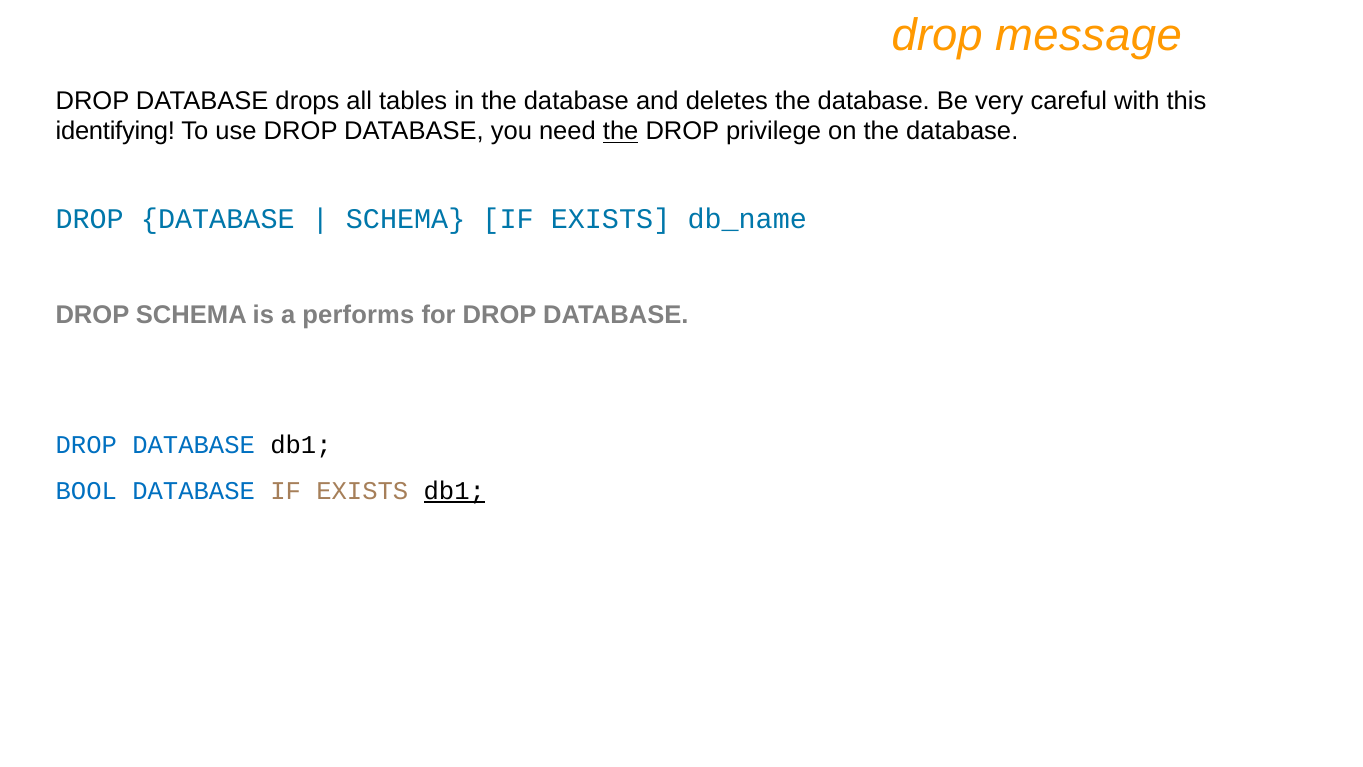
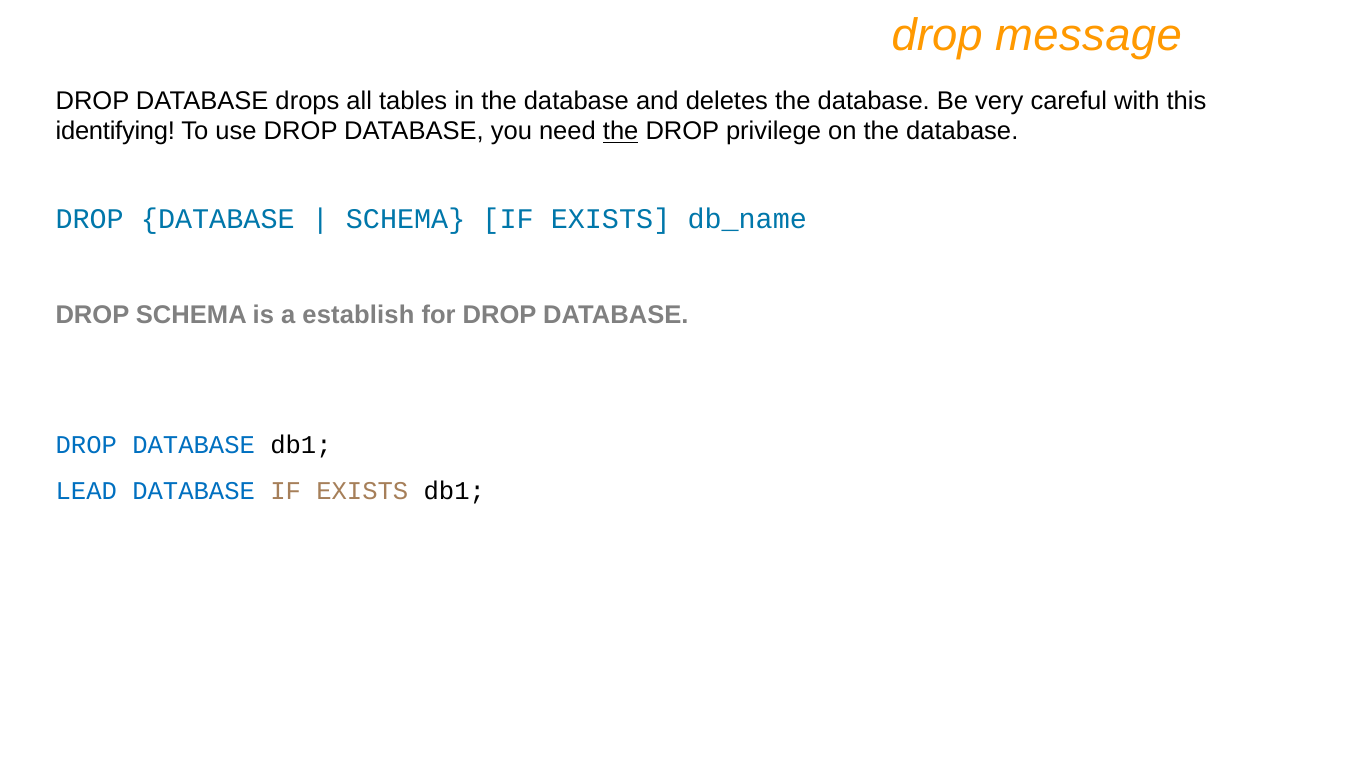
performs: performs -> establish
BOOL: BOOL -> LEAD
db1 at (454, 491) underline: present -> none
